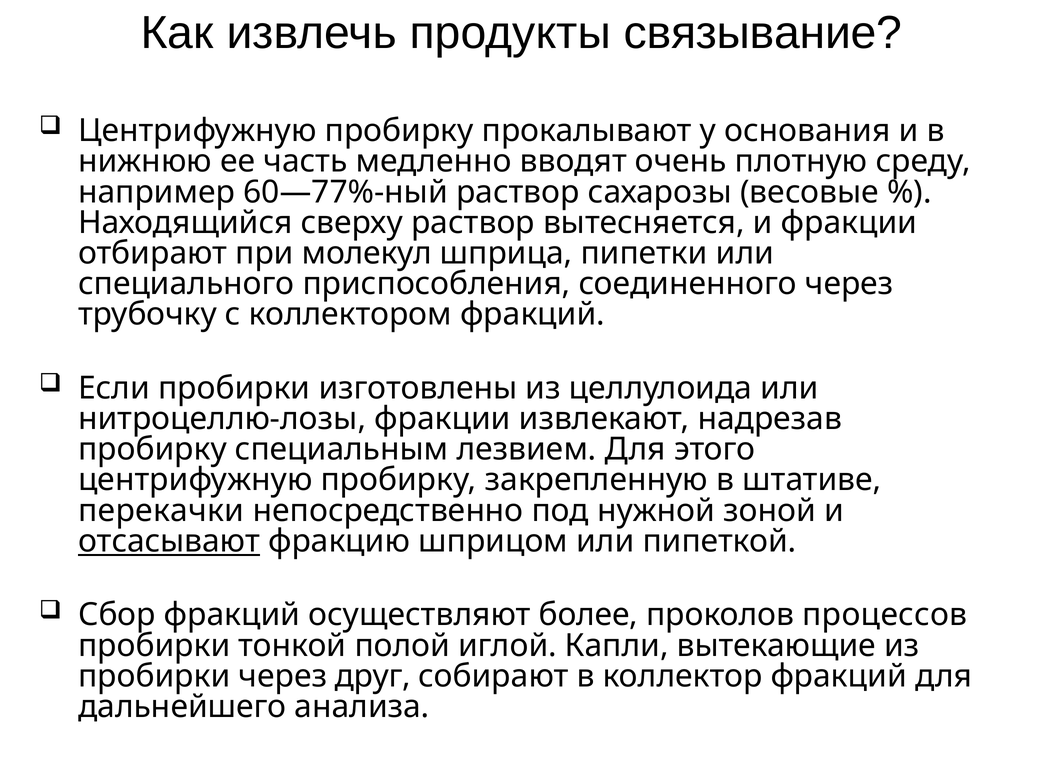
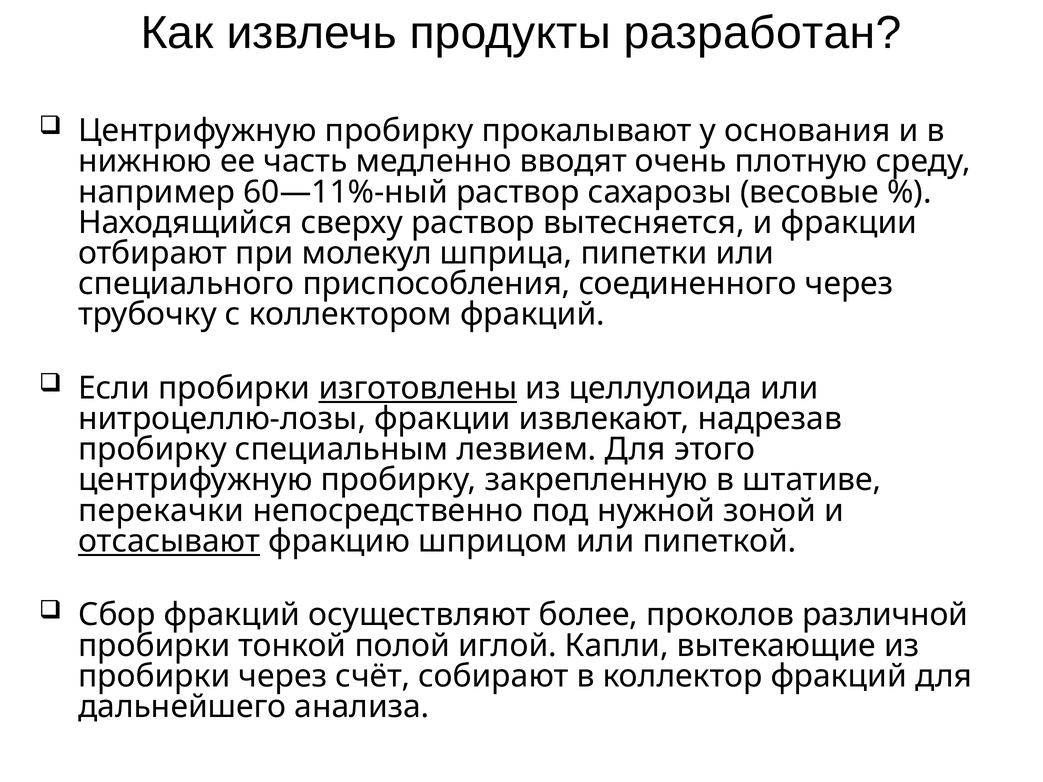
связывание: связывание -> разработан
60—77%-ный: 60—77%-ный -> 60—11%-ный
изготовлены underline: none -> present
процессов: процессов -> различной
друг: друг -> счёт
